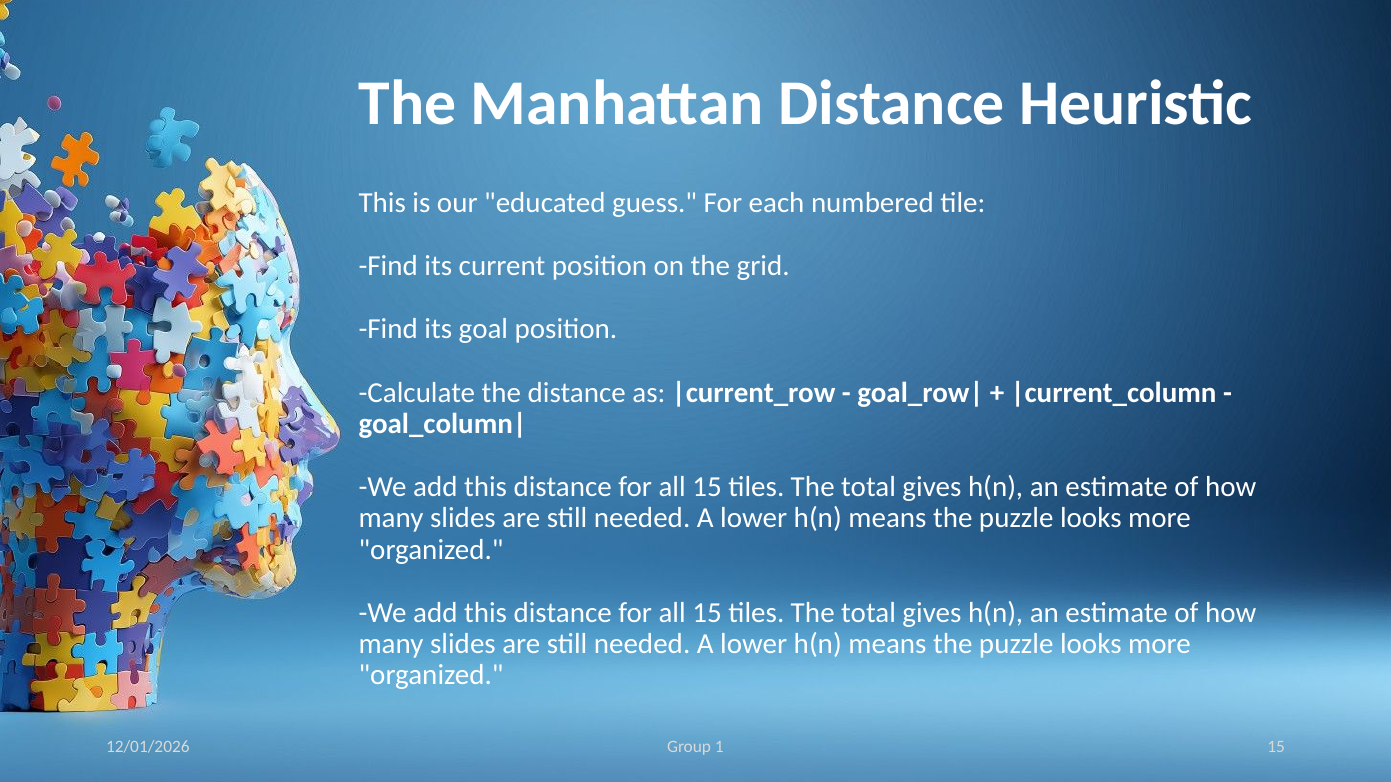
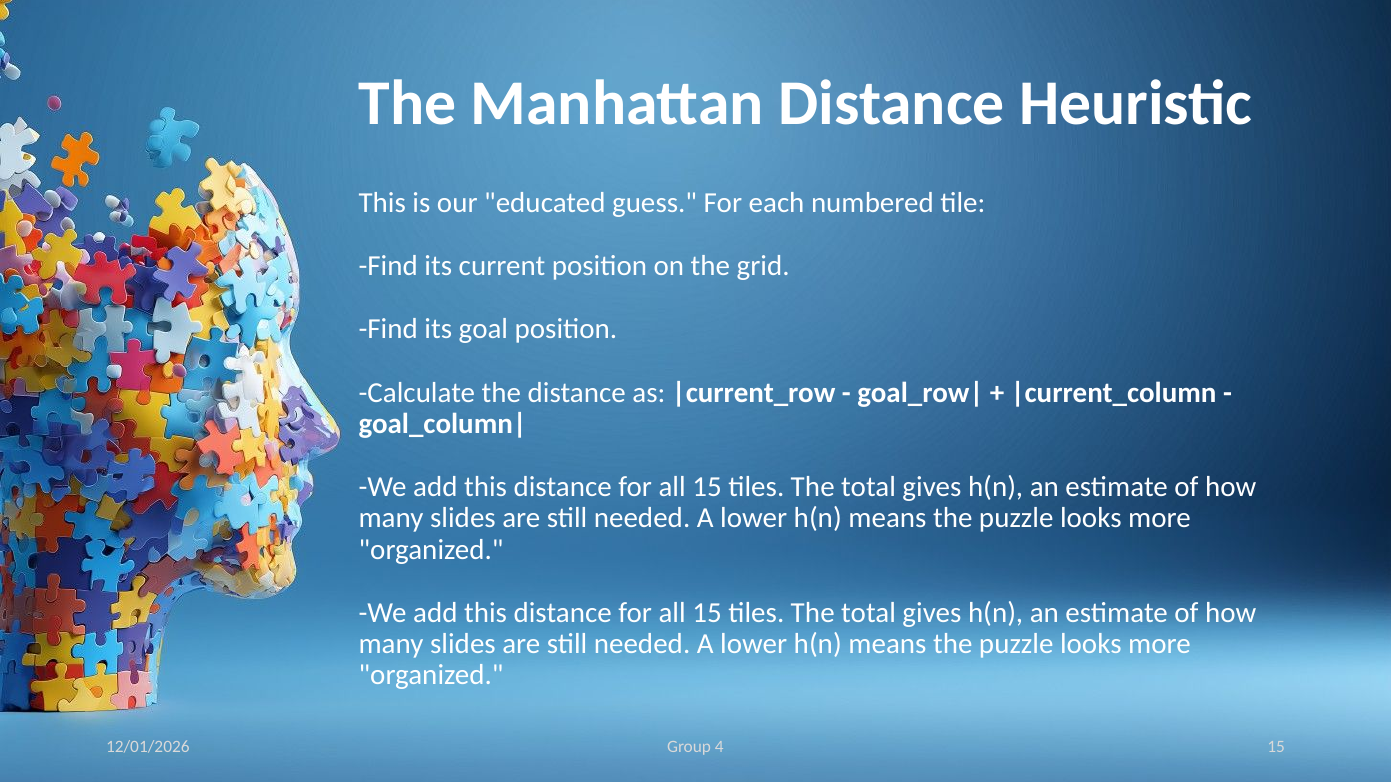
1: 1 -> 4
